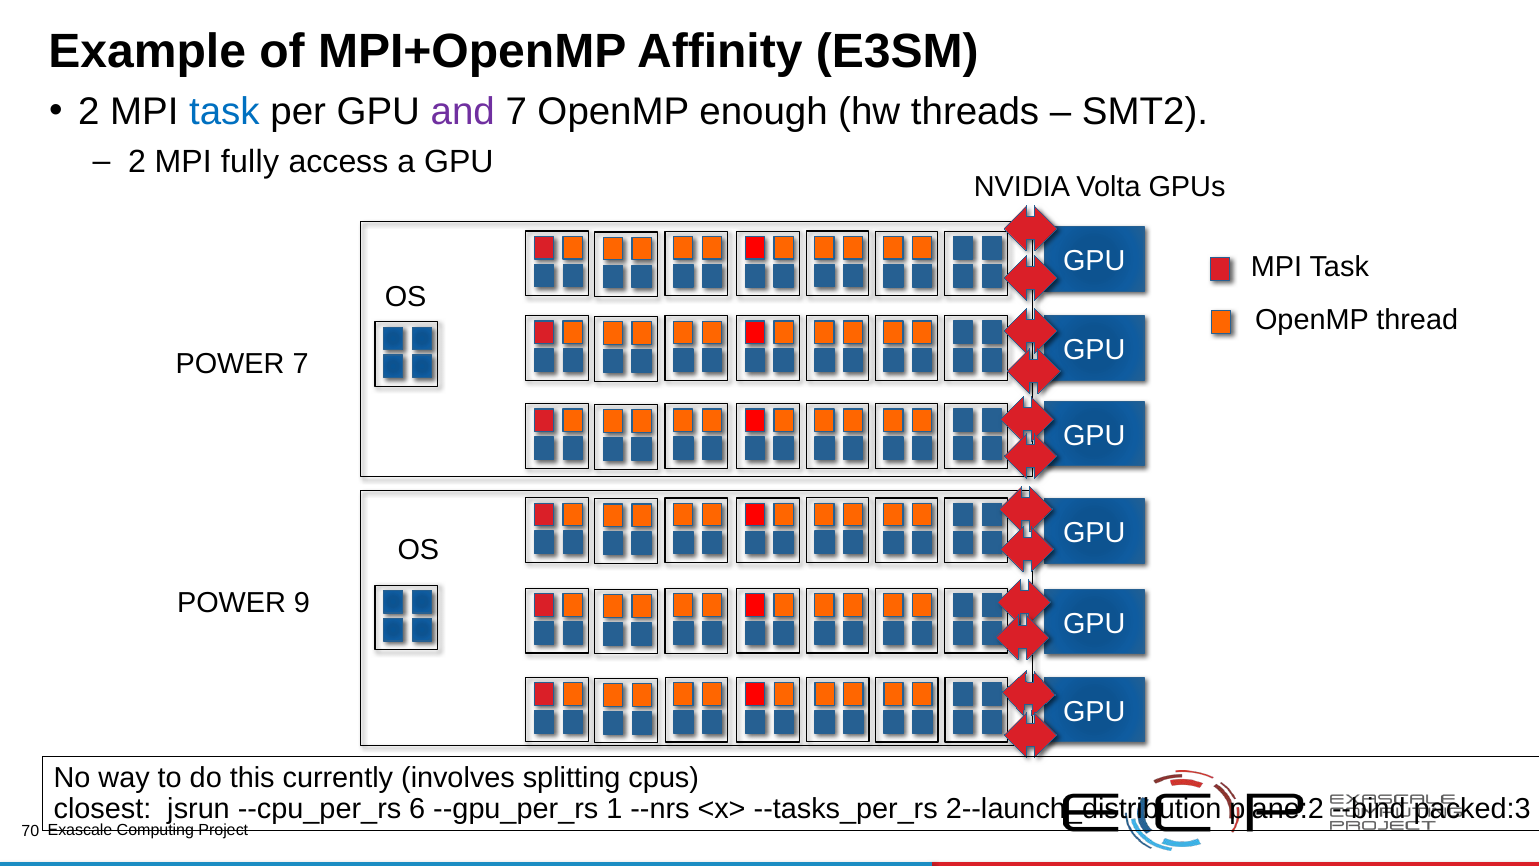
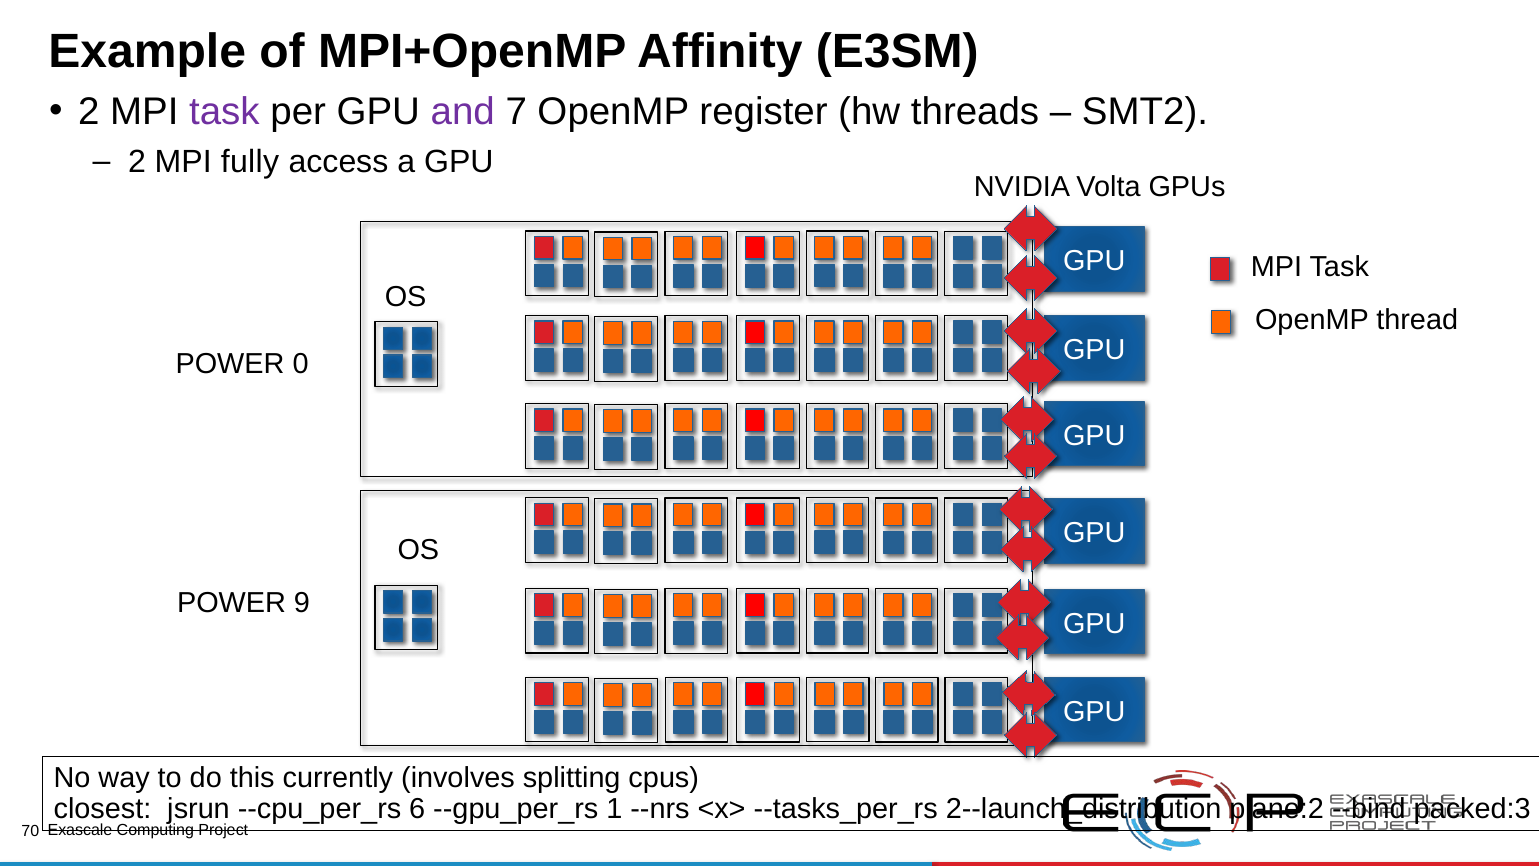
task at (224, 111) colour: blue -> purple
enough: enough -> register
POWER 7: 7 -> 0
